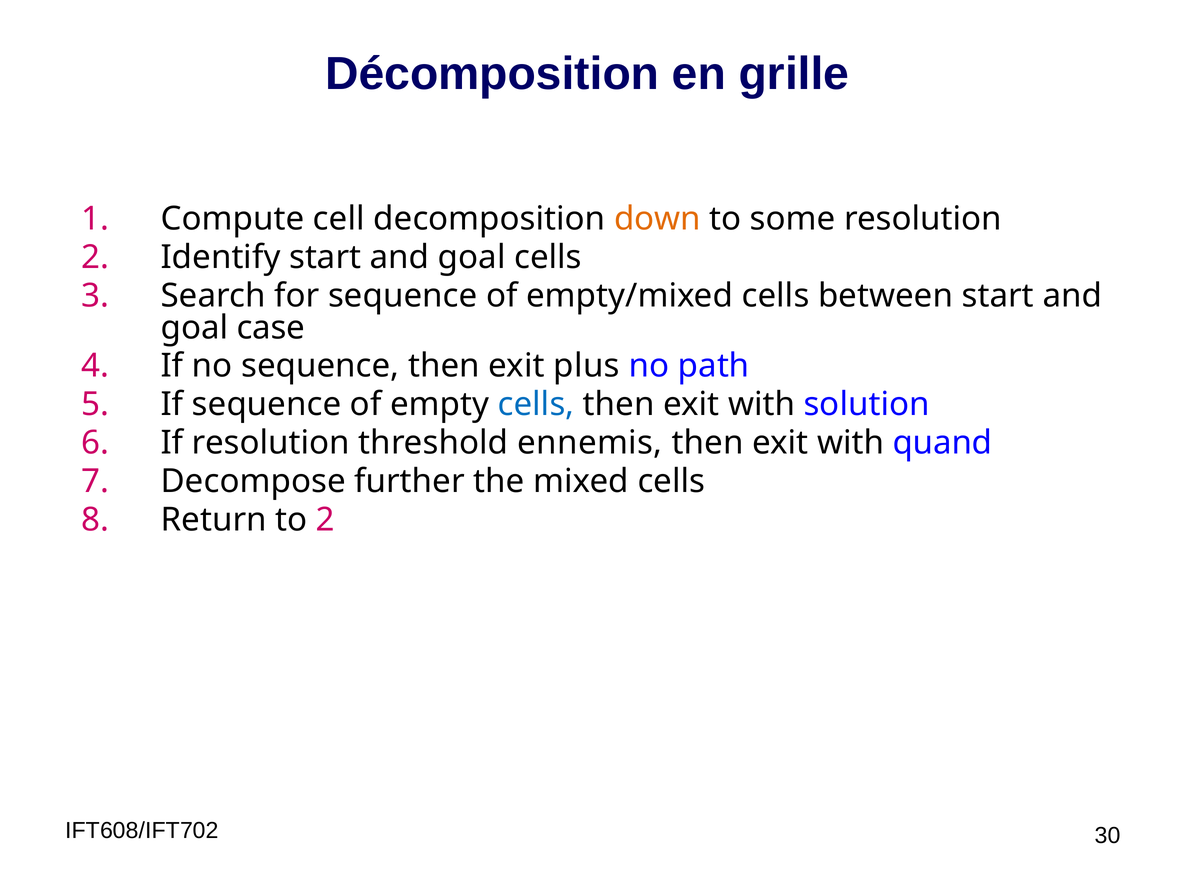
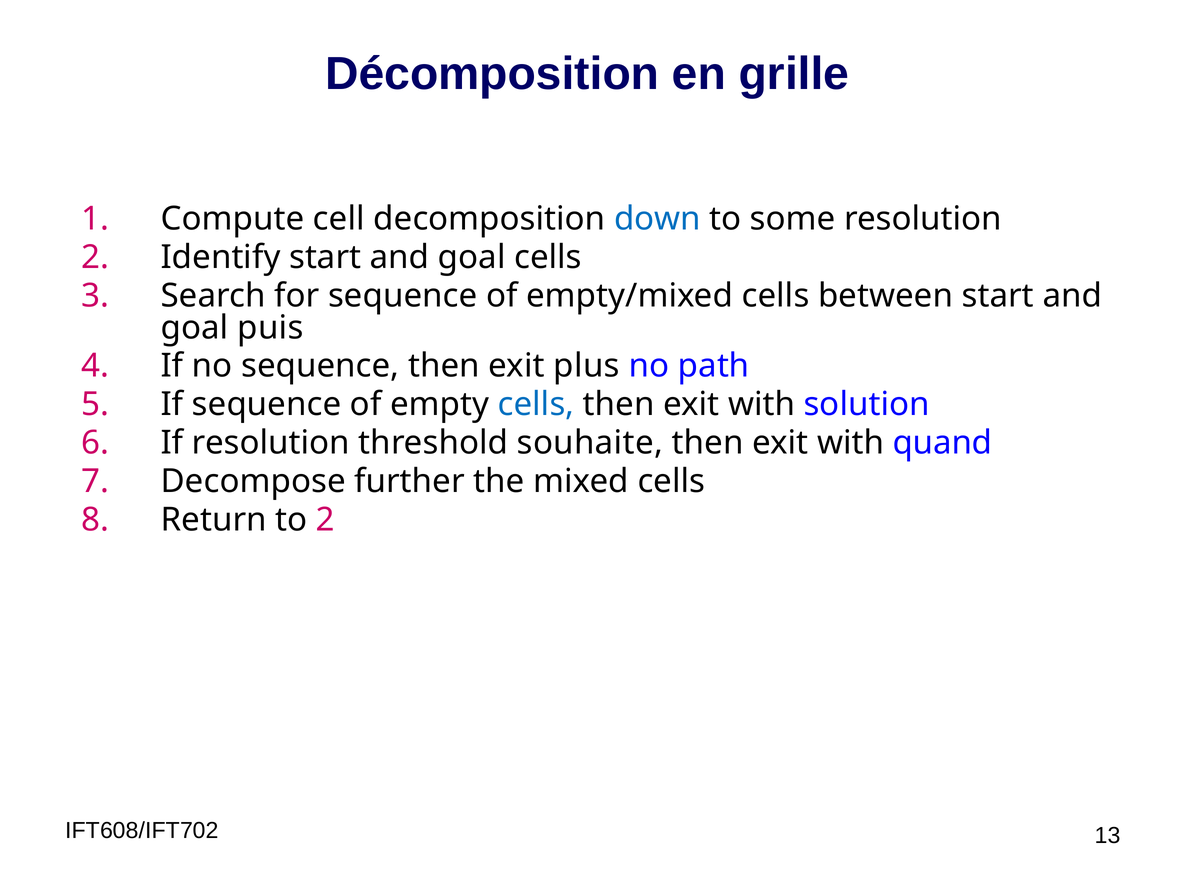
down colour: orange -> blue
case: case -> puis
ennemis: ennemis -> souhaite
30: 30 -> 13
